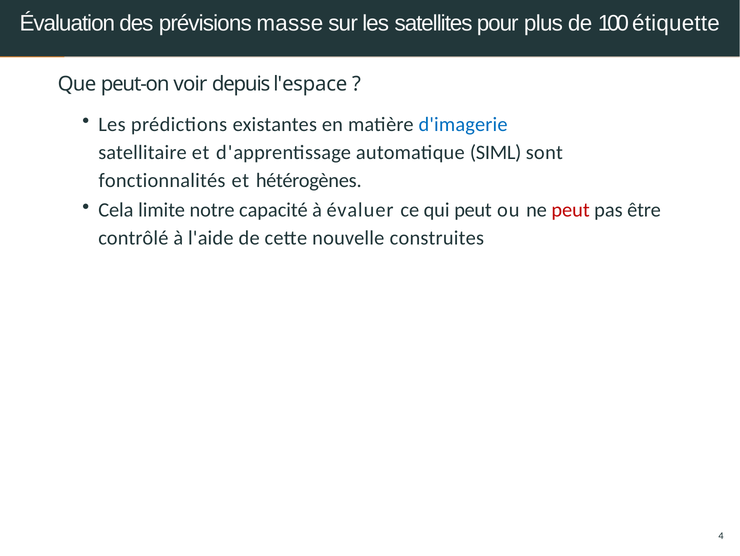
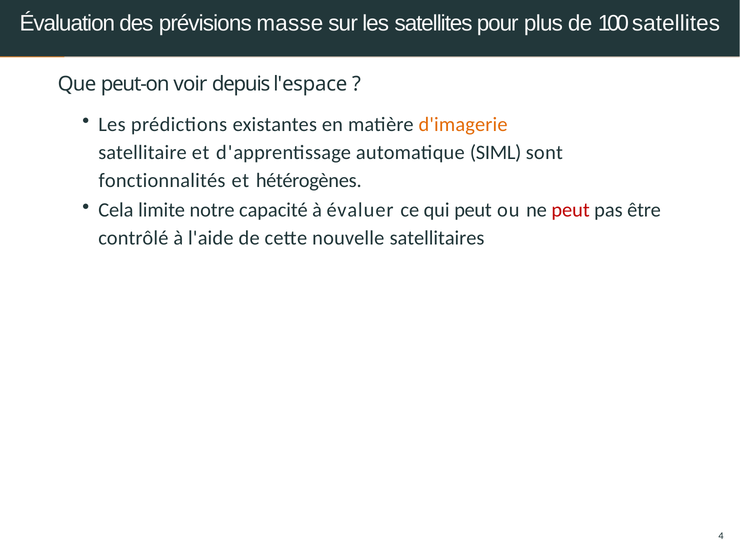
100 étiquette: étiquette -> satellites
d'imagerie colour: blue -> orange
construites: construites -> satellitaires
